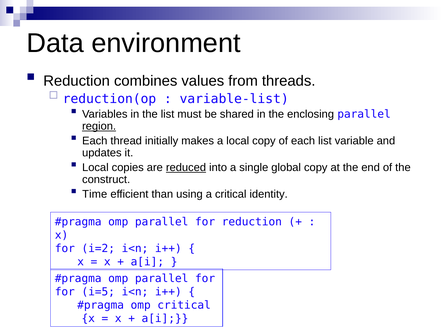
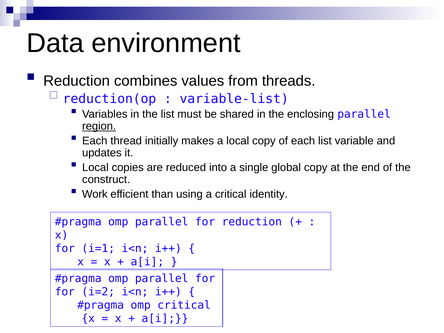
reduced underline: present -> none
Time: Time -> Work
i=2: i=2 -> i=1
i=5: i=5 -> i=2
